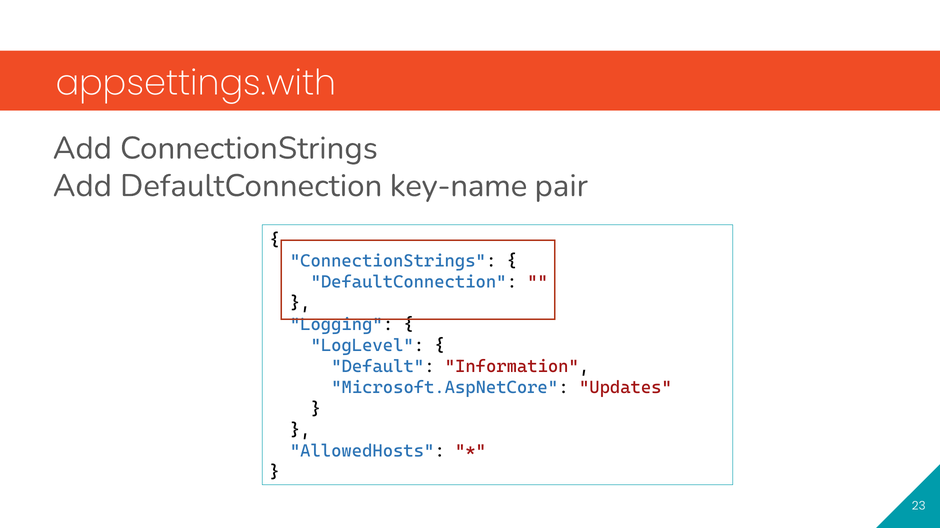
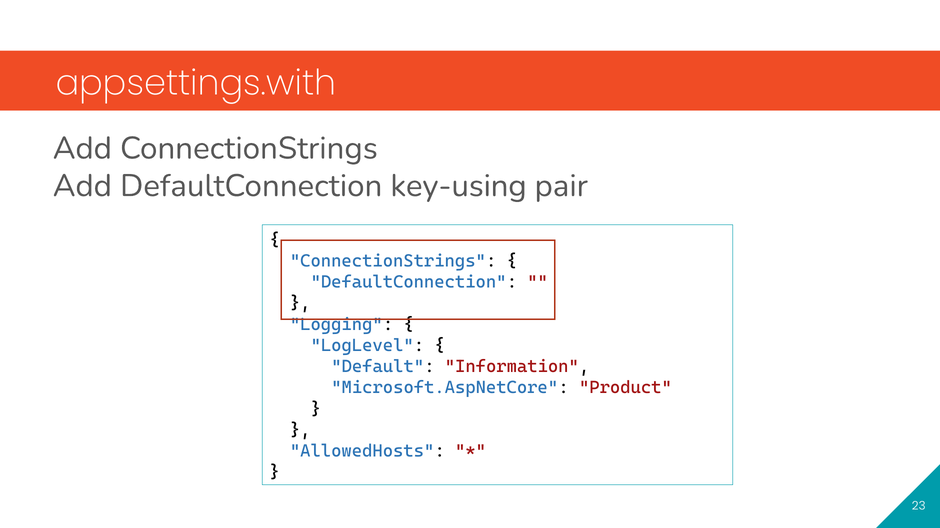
key-name: key-name -> key-using
Updates: Updates -> Product
